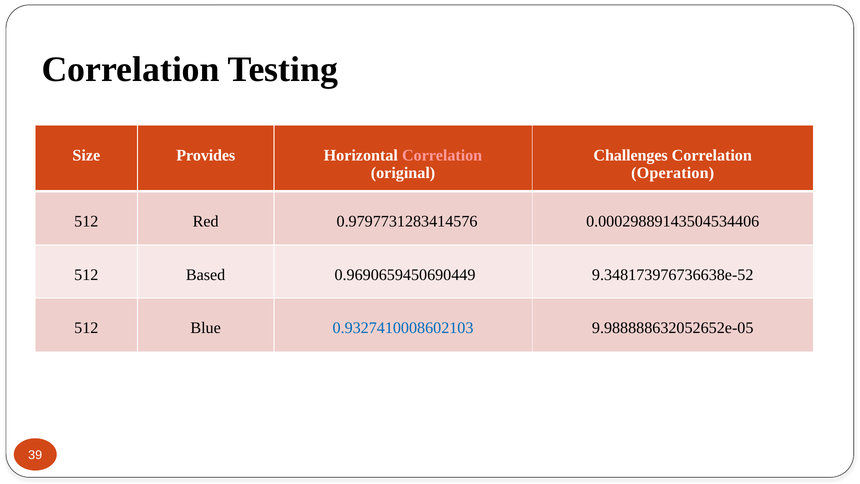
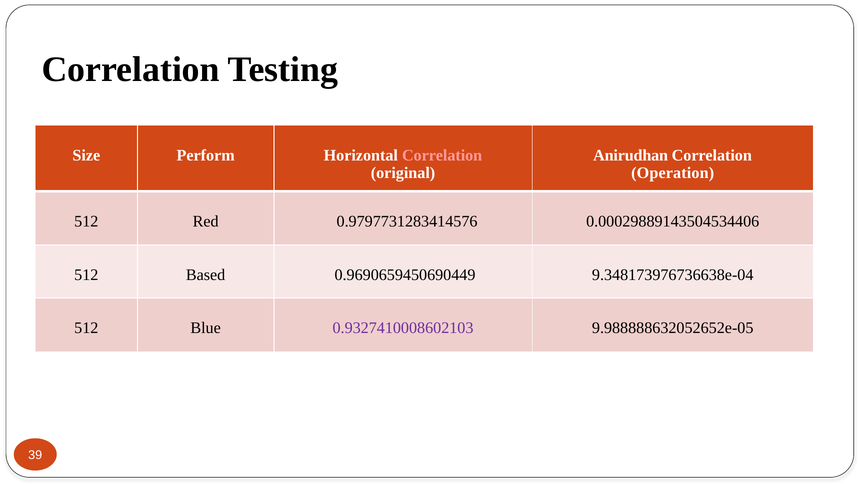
Provides: Provides -> Perform
Challenges: Challenges -> Anirudhan
9.348173976736638e-52: 9.348173976736638e-52 -> 9.348173976736638e-04
0.9327410008602103 colour: blue -> purple
